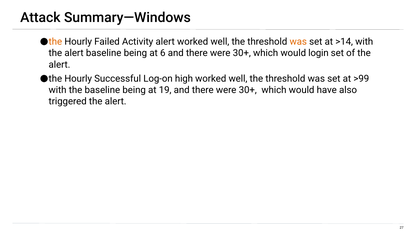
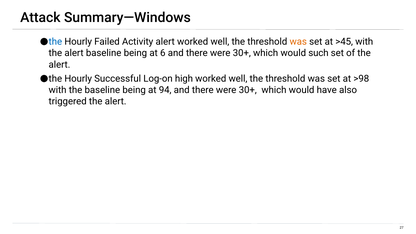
the at (55, 42) colour: orange -> blue
>14: >14 -> >45
login: login -> such
>99: >99 -> >98
19: 19 -> 94
